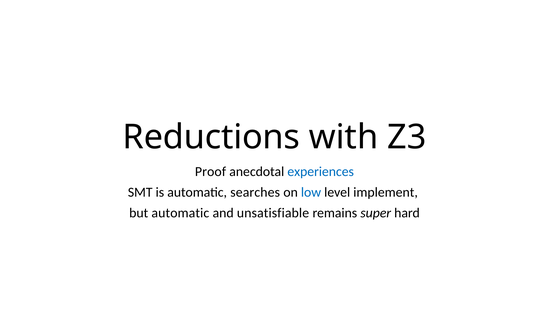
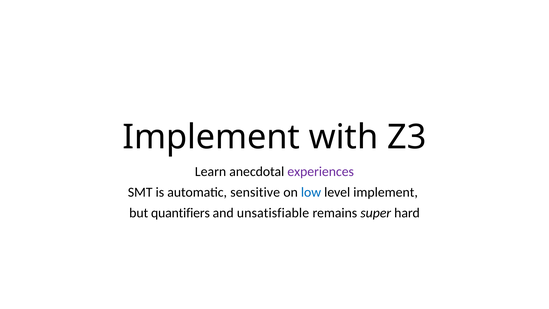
Reductions at (211, 137): Reductions -> Implement
Proof: Proof -> Learn
experiences colour: blue -> purple
searches: searches -> sensitive
but automatic: automatic -> quantifiers
